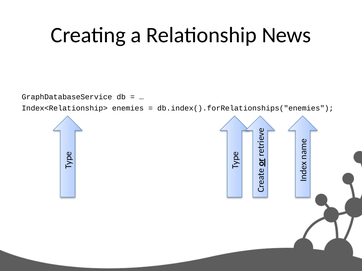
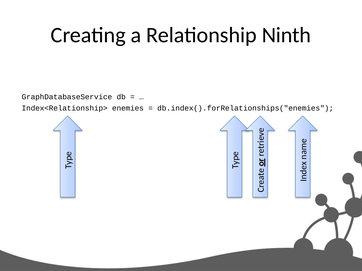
News: News -> Ninth
